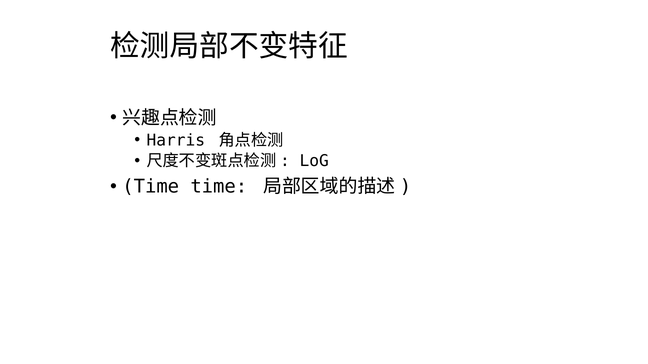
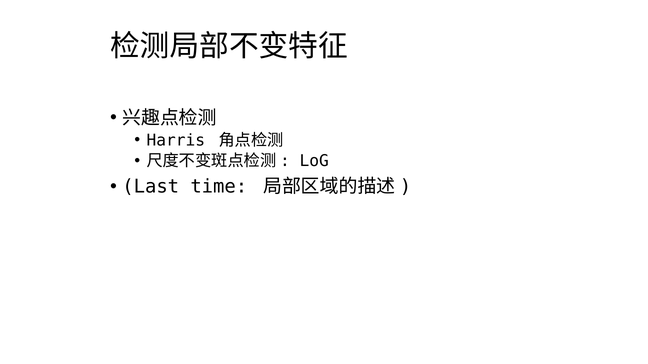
Time at (151, 187): Time -> Last
